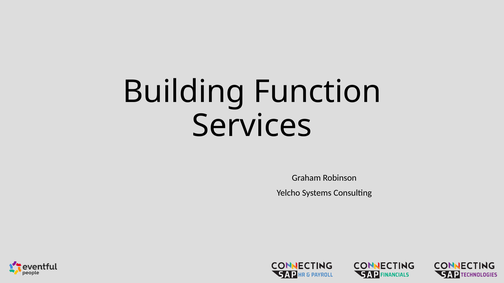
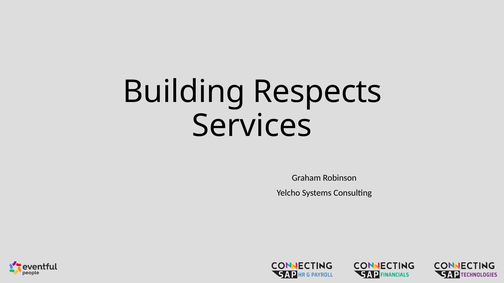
Function: Function -> Respects
